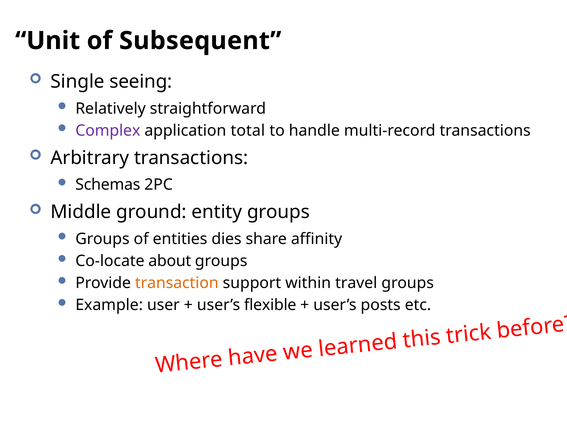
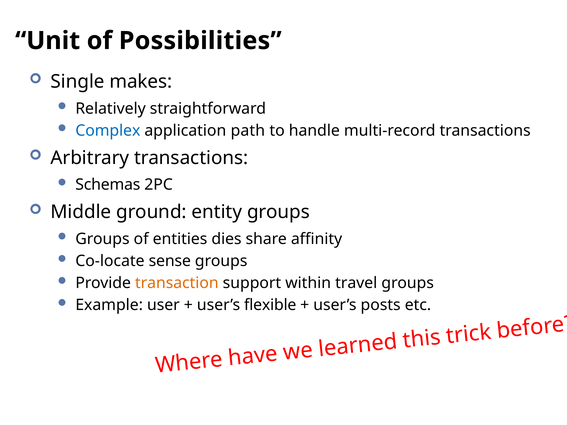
Subsequent: Subsequent -> Possibilities
seeing: seeing -> makes
Complex colour: purple -> blue
total: total -> path
about: about -> sense
